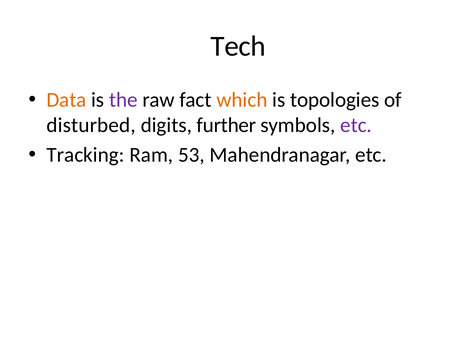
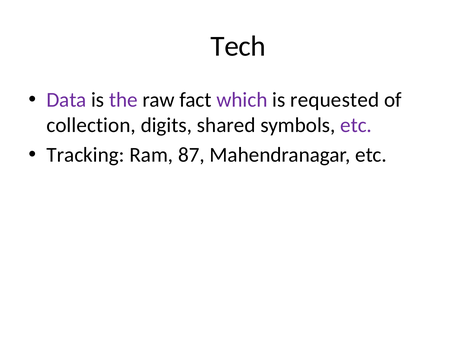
Data colour: orange -> purple
which colour: orange -> purple
topologies: topologies -> requested
disturbed: disturbed -> collection
further: further -> shared
53: 53 -> 87
